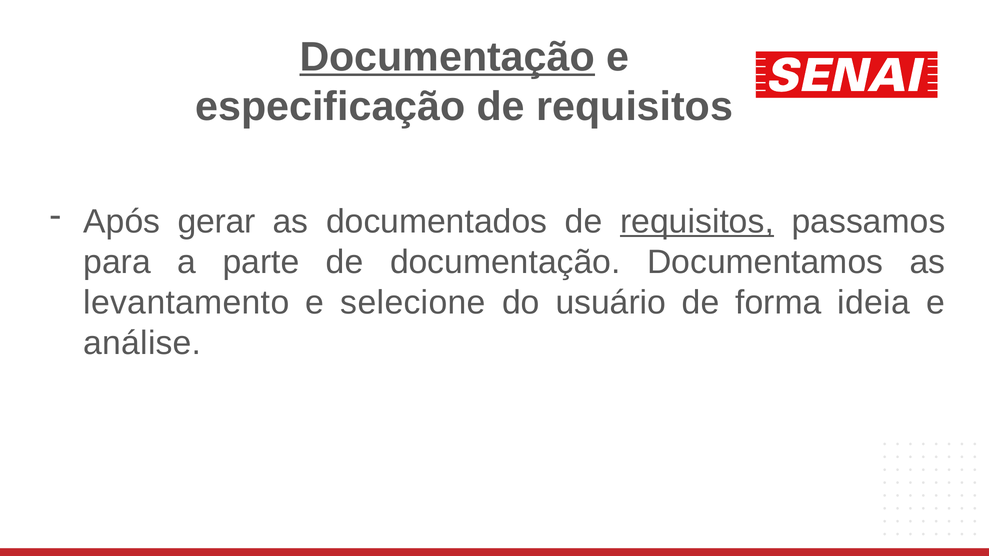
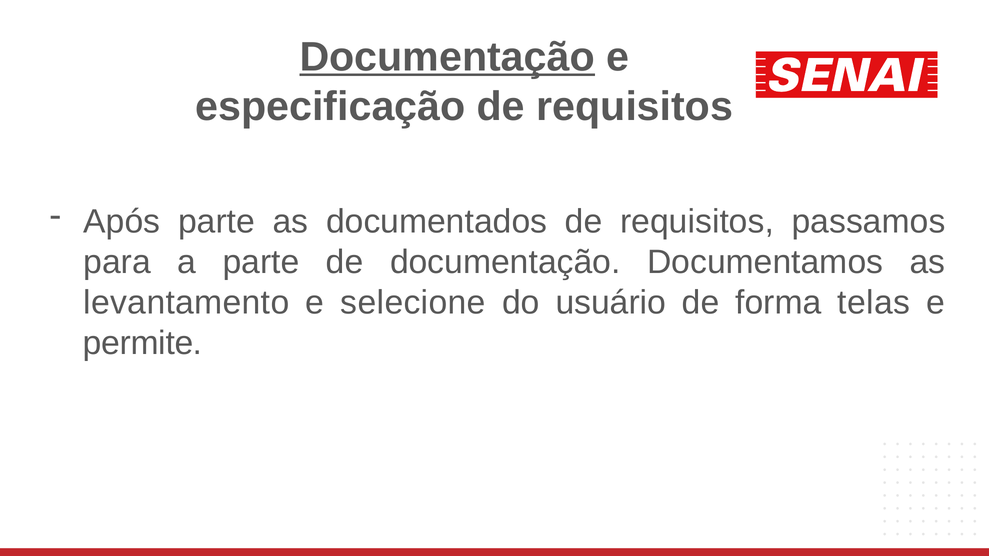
Após gerar: gerar -> parte
requisitos at (697, 222) underline: present -> none
ideia: ideia -> telas
análise: análise -> permite
